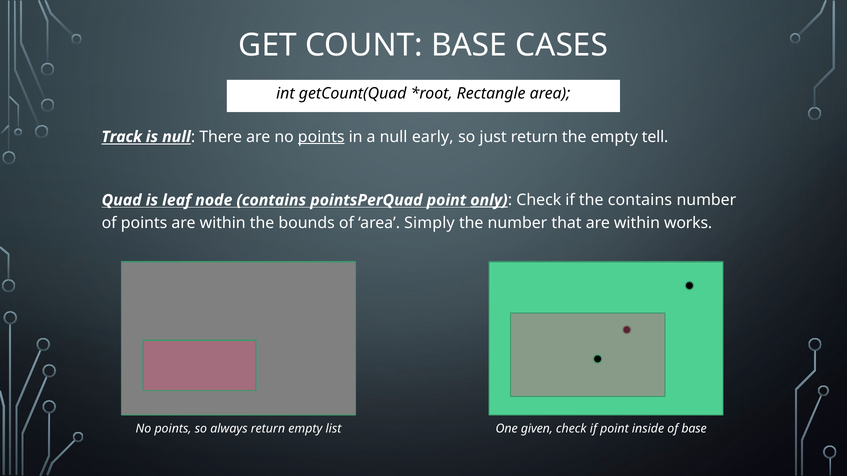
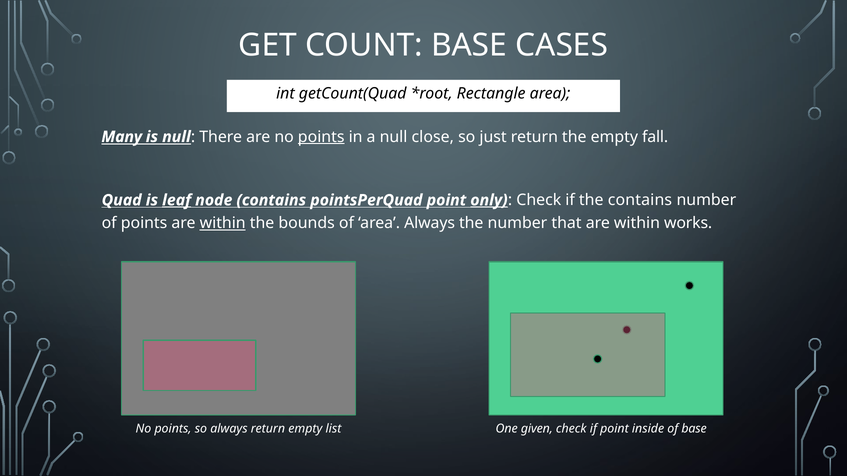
Track: Track -> Many
early: early -> close
tell: tell -> fall
leaf underline: none -> present
within at (223, 223) underline: none -> present
area Simply: Simply -> Always
